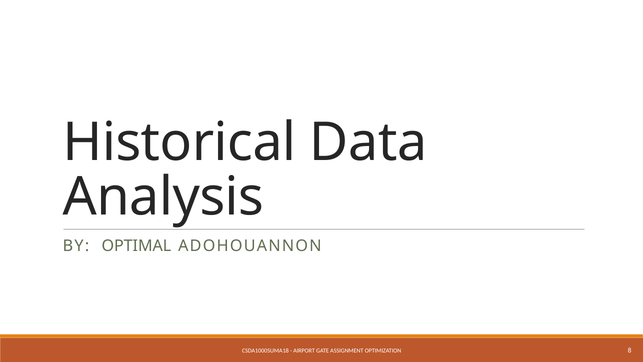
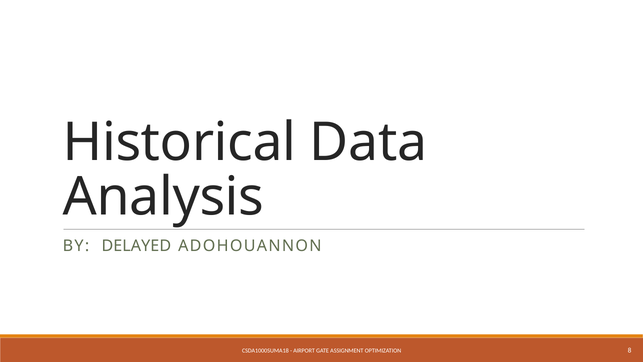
OPTIMAL: OPTIMAL -> DELAYED
